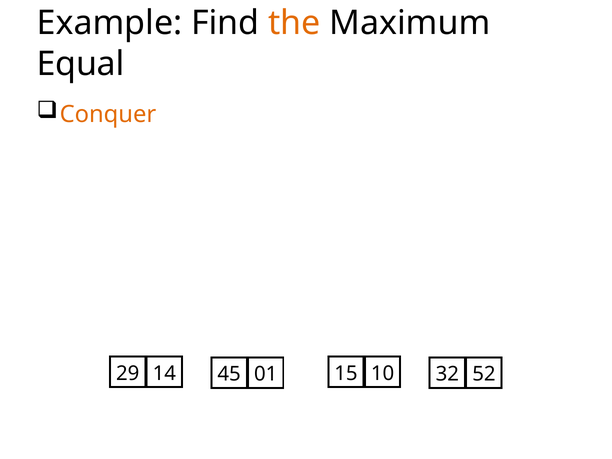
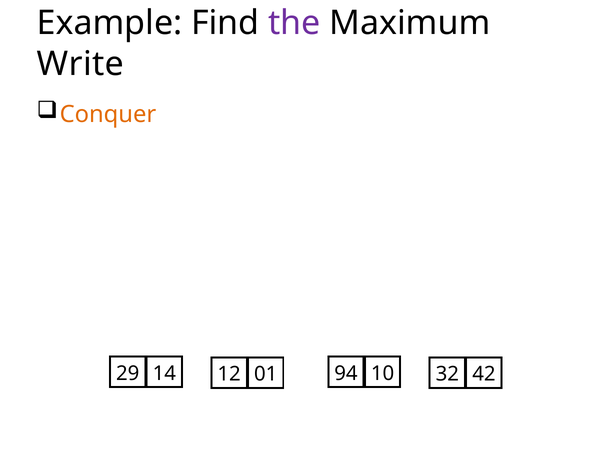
the colour: orange -> purple
Equal: Equal -> Write
45: 45 -> 12
15: 15 -> 94
52: 52 -> 42
